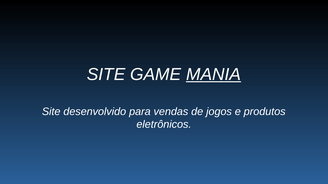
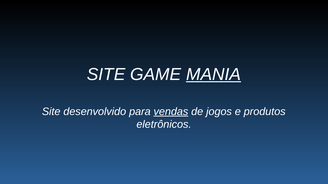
vendas underline: none -> present
